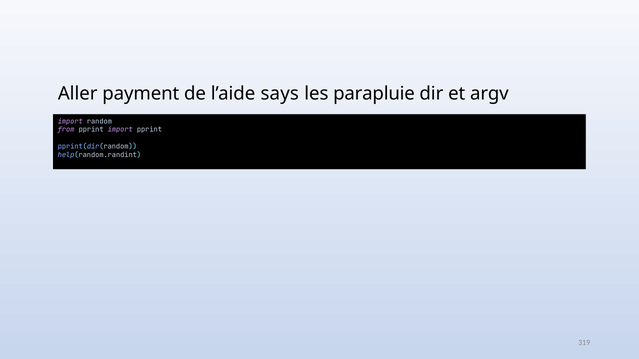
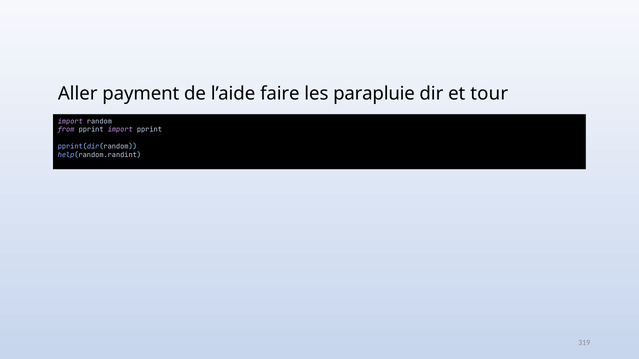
says: says -> faire
argv: argv -> tour
